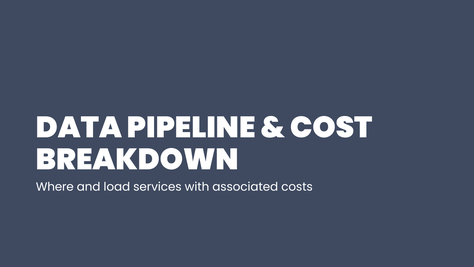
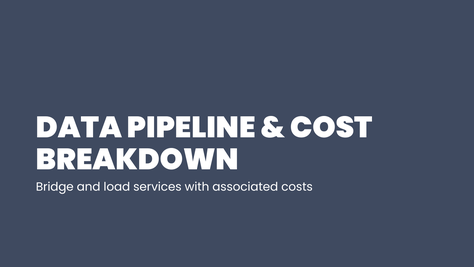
Where: Where -> Bridge
